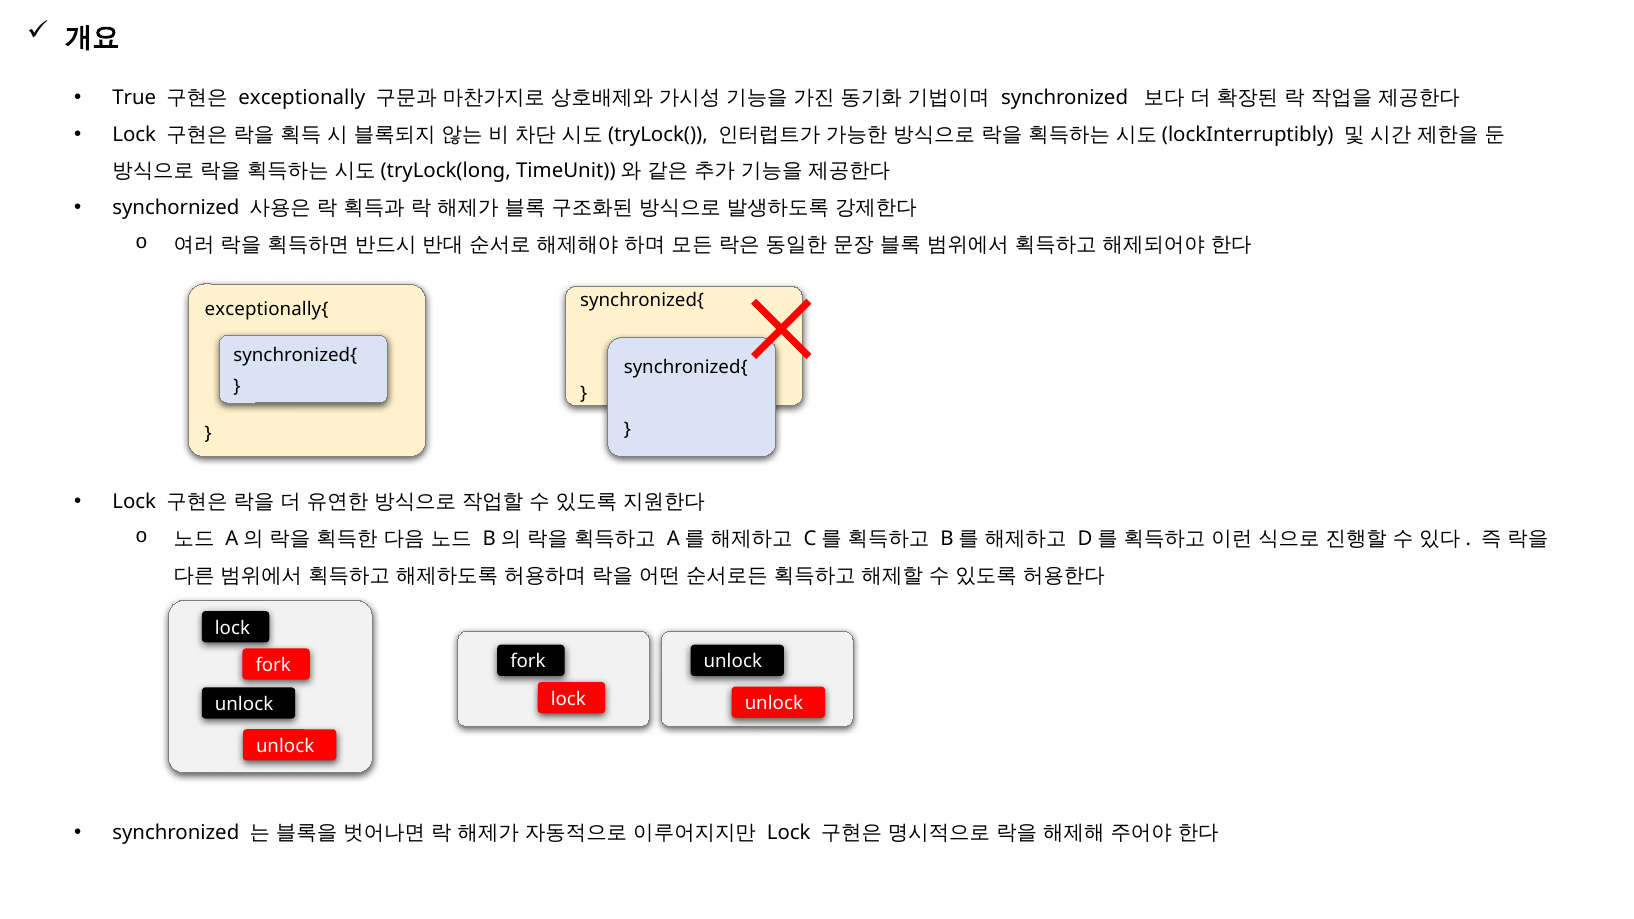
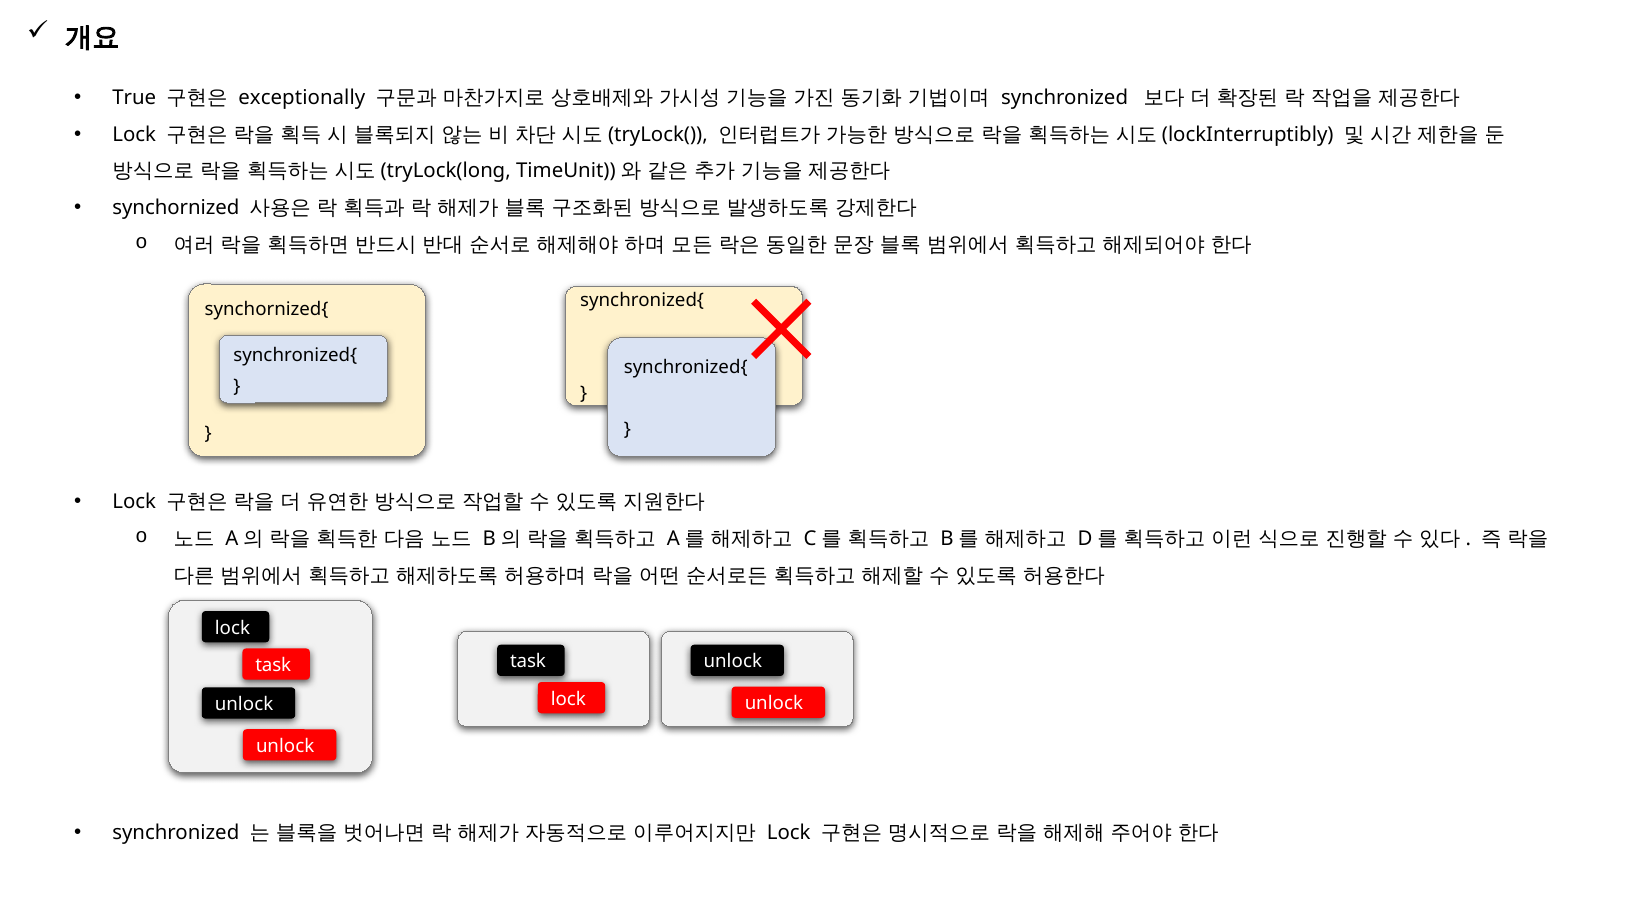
exceptionally{: exceptionally{ -> synchornized{
fork at (528, 662): fork -> task
fork at (273, 665): fork -> task
